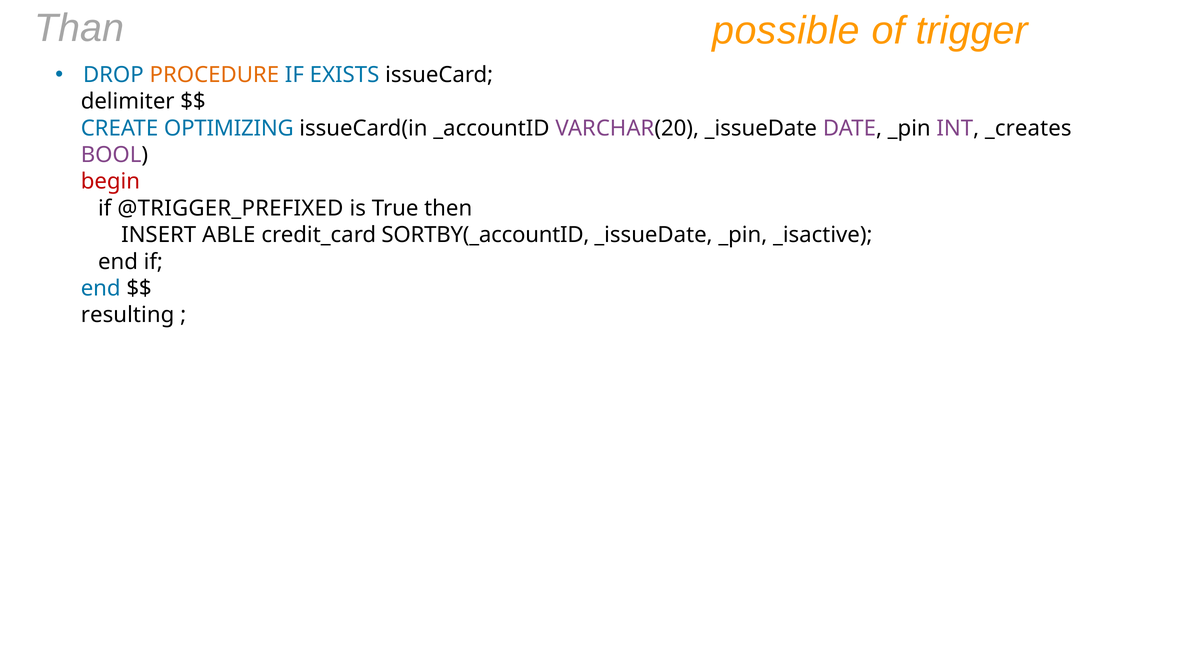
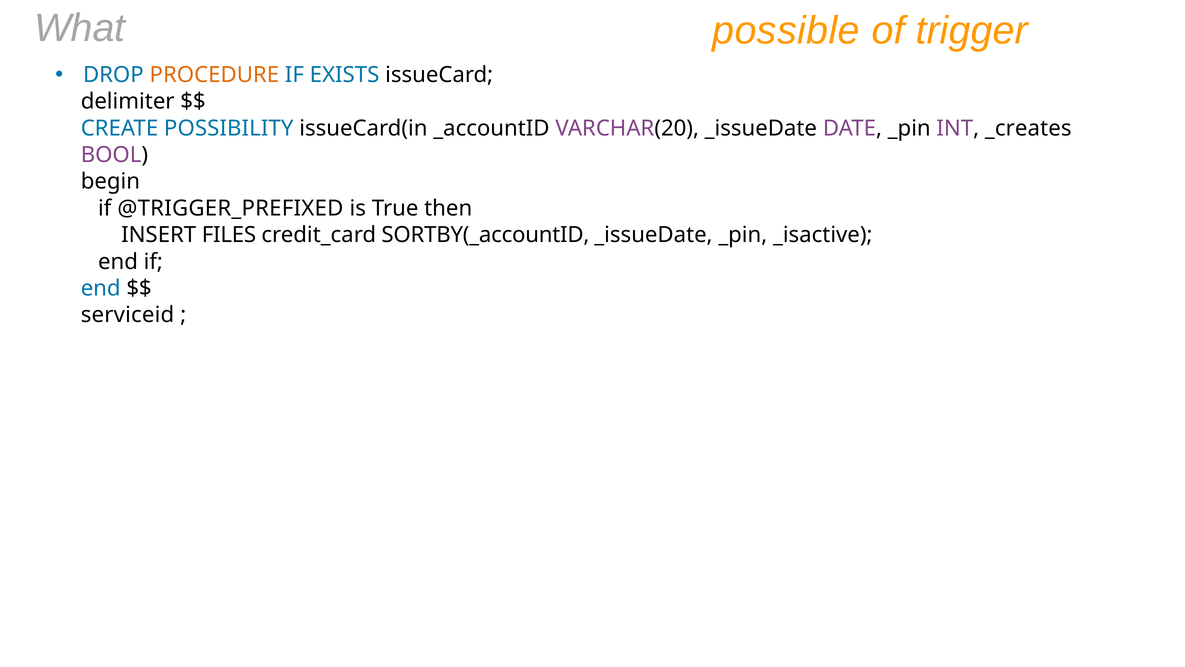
Than: Than -> What
OPTIMIZING: OPTIMIZING -> POSSIBILITY
begin colour: red -> black
ABLE: ABLE -> FILES
resulting: resulting -> serviceid
